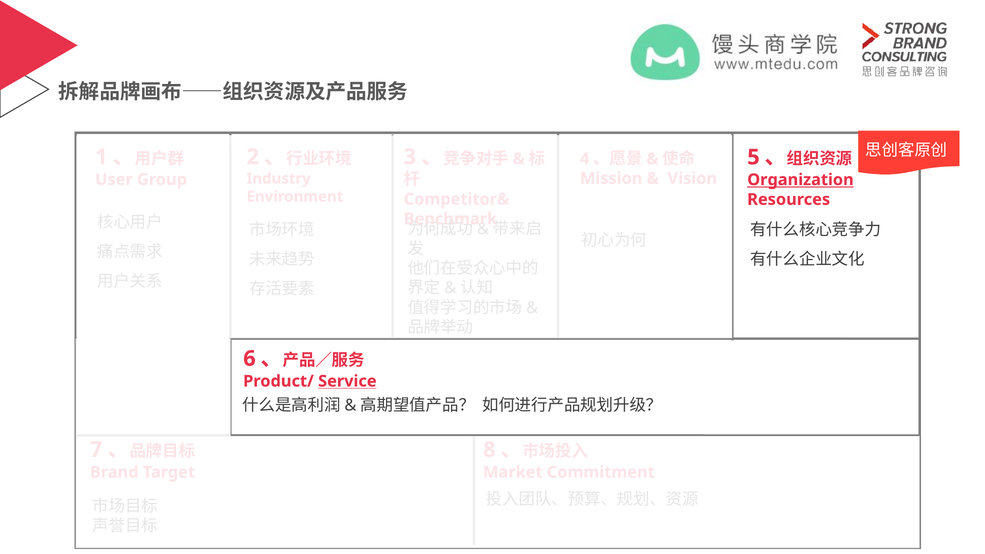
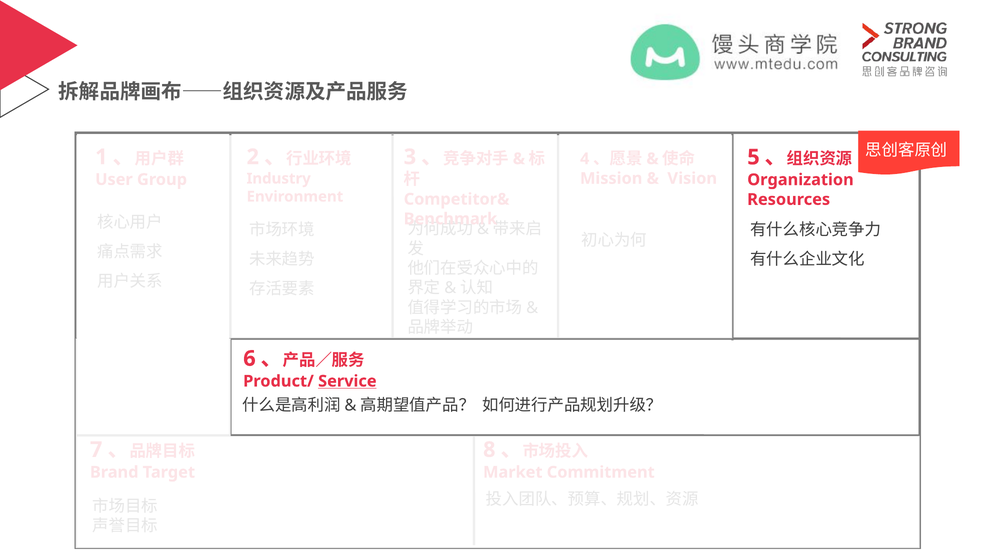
Organization underline: present -> none
